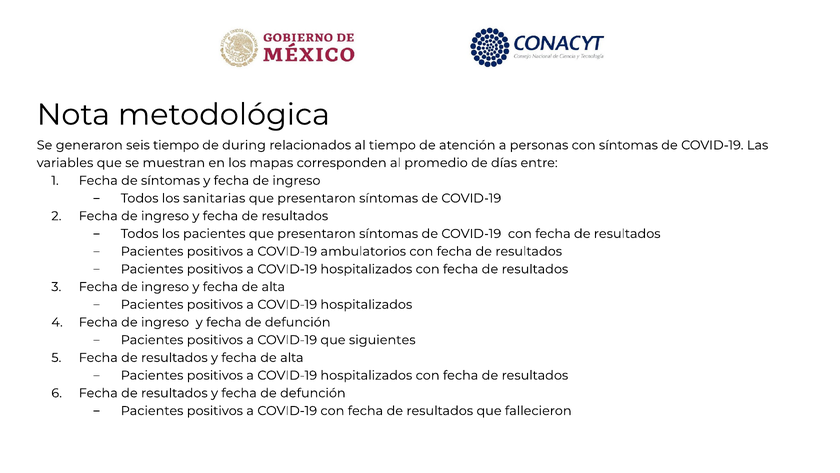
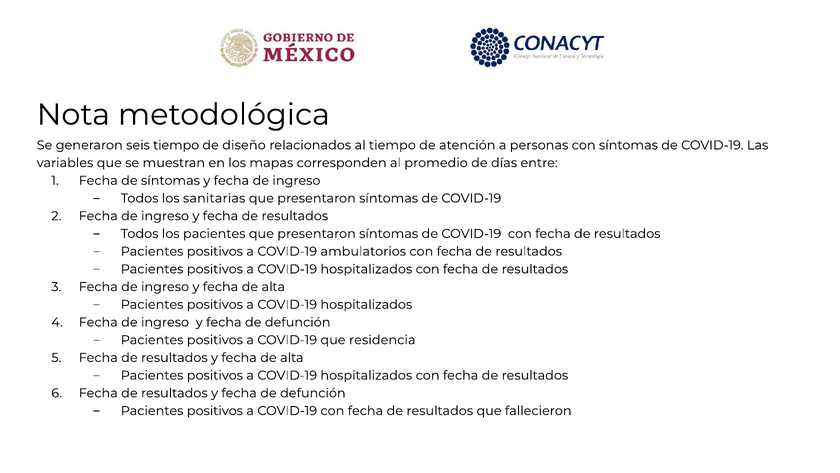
during: during -> diseño
siguientes: siguientes -> residencia
